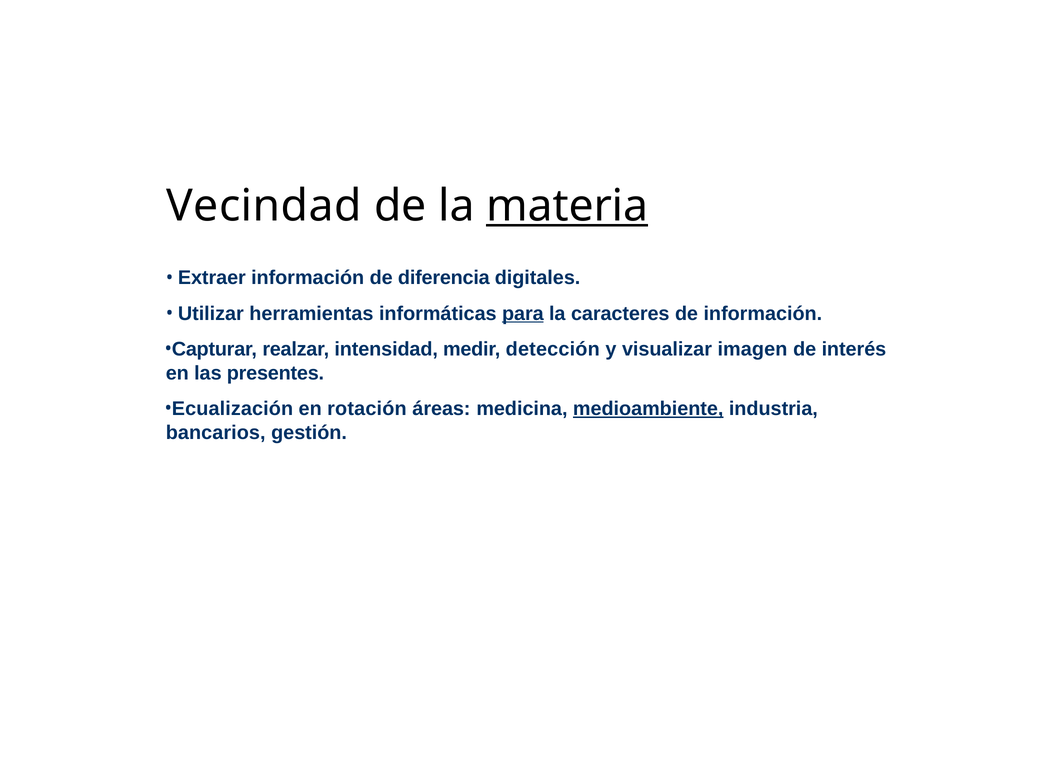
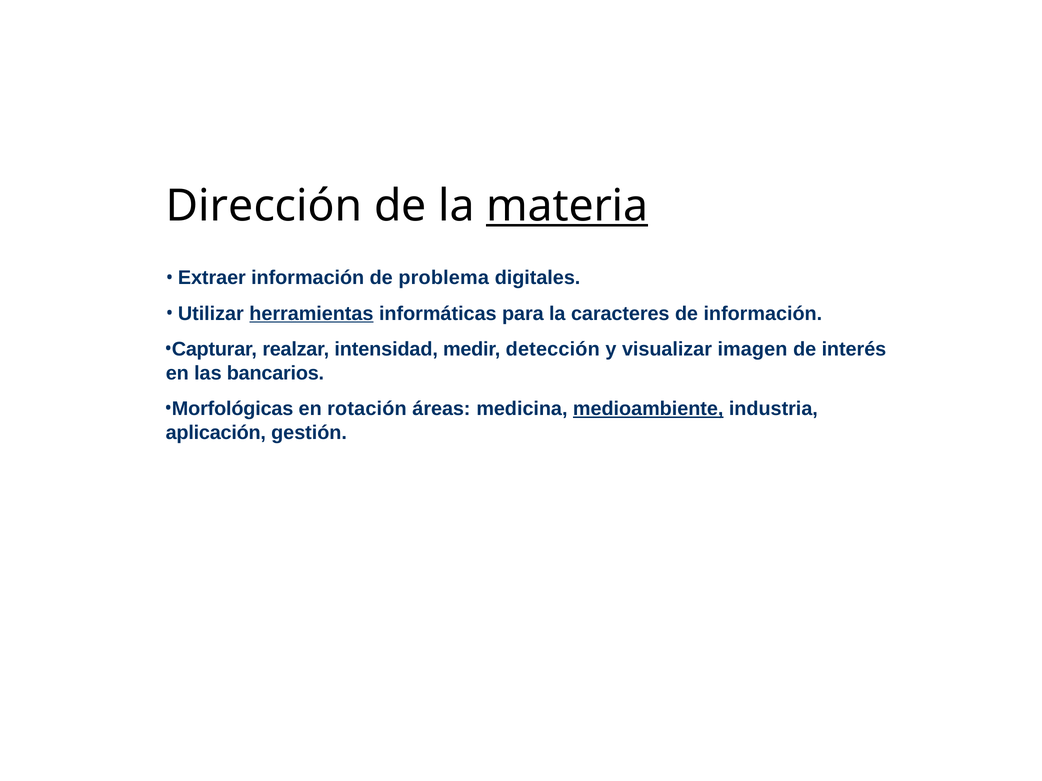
Vecindad: Vecindad -> Dirección
diferencia: diferencia -> problema
herramientas underline: none -> present
para underline: present -> none
presentes: presentes -> bancarios
Ecualización: Ecualización -> Morfológicas
bancarios: bancarios -> aplicación
